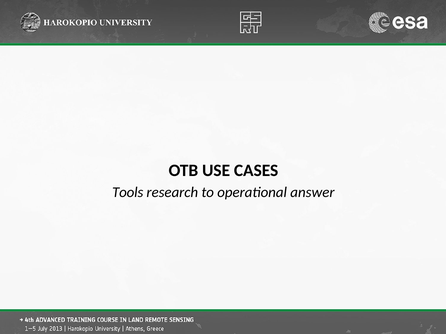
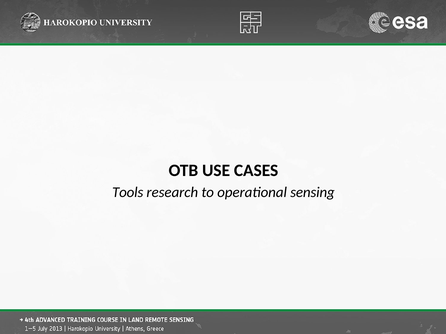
answer: answer -> sensing
